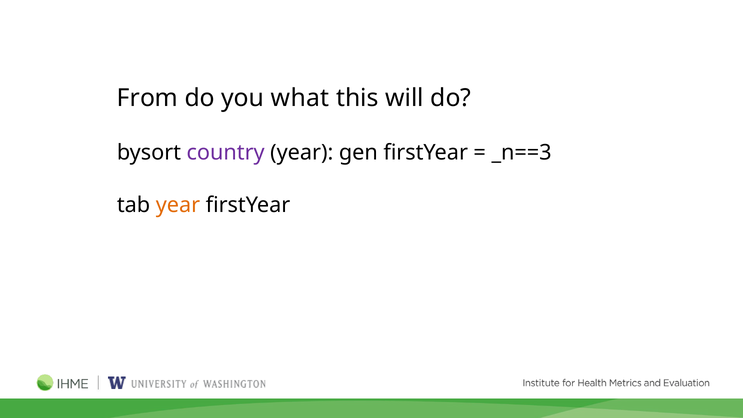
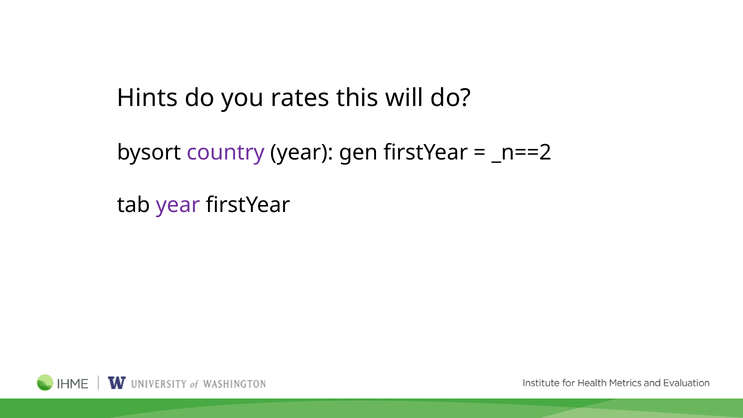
From: From -> Hints
what: what -> rates
_n==3: _n==3 -> _n==2
year at (178, 205) colour: orange -> purple
